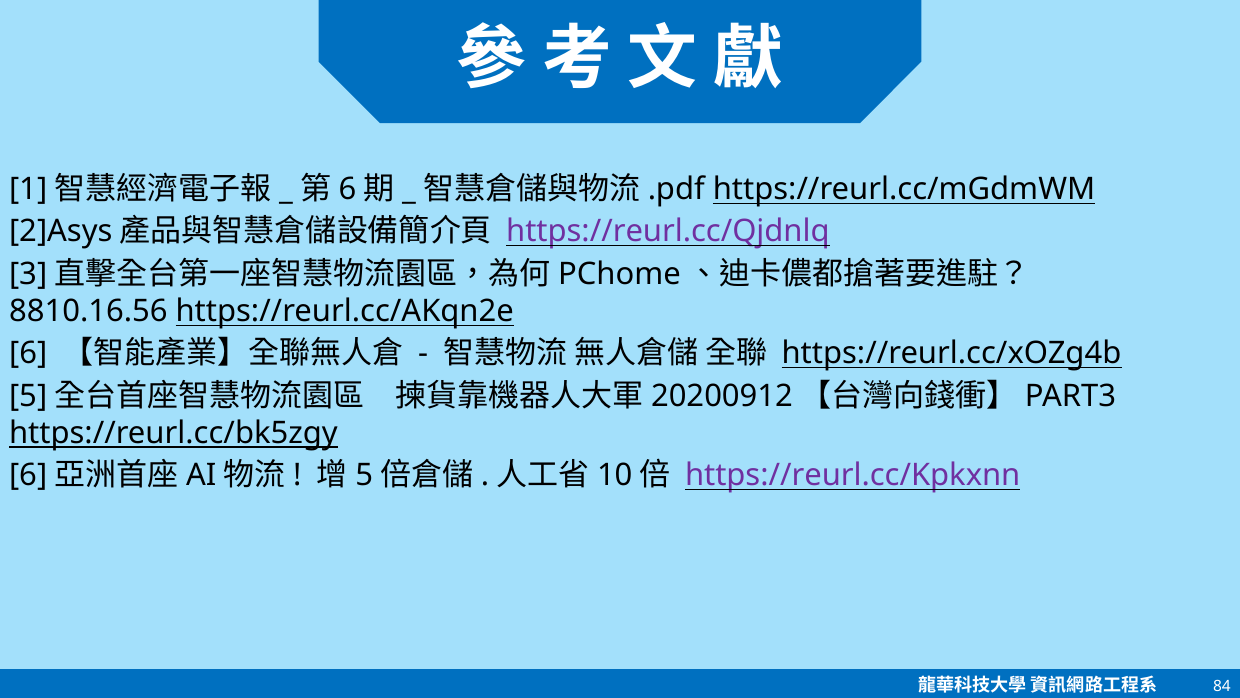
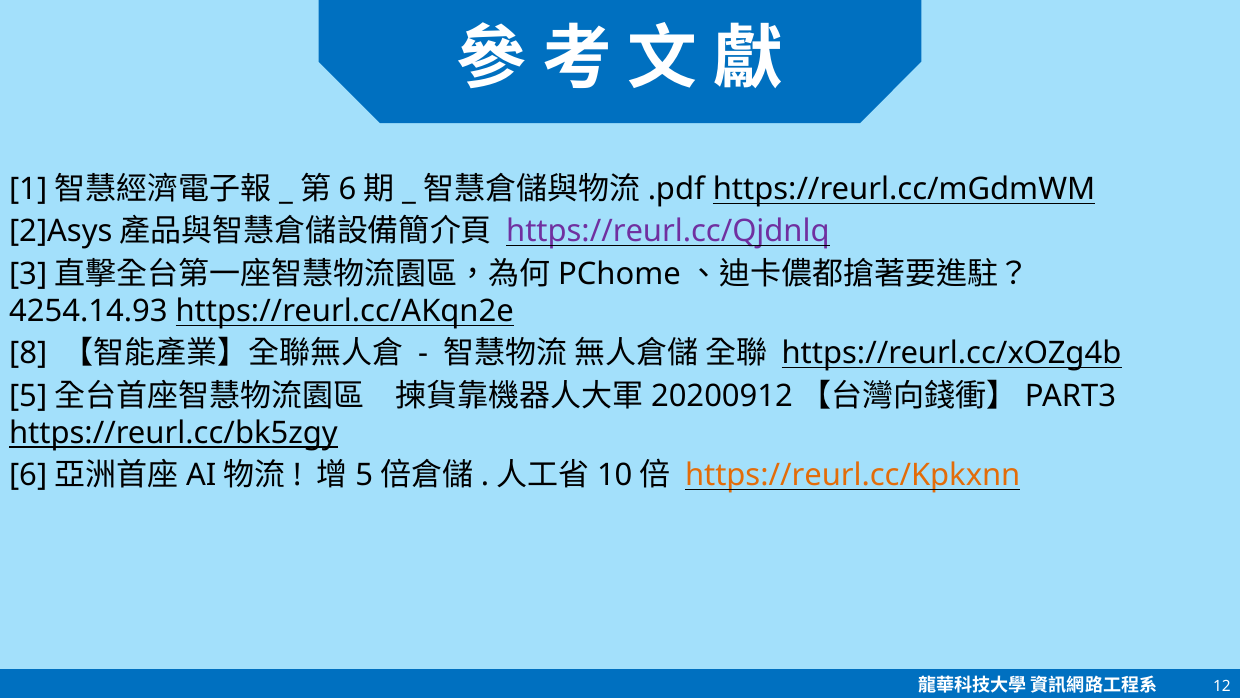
8810.16.56: 8810.16.56 -> 4254.14.93
6 at (28, 353): 6 -> 8
https://reurl.cc/Kpkxnn colour: purple -> orange
84: 84 -> 12
